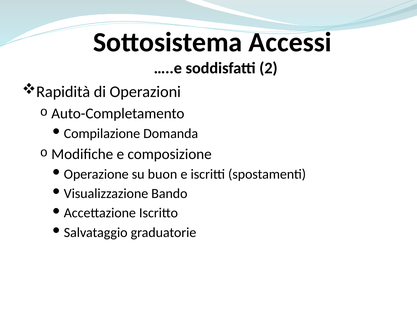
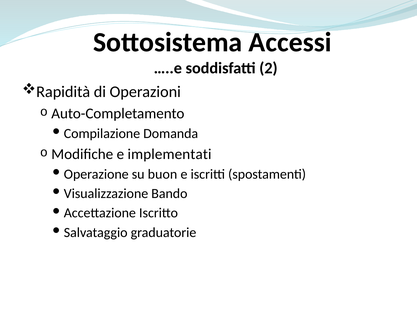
composizione: composizione -> implementati
